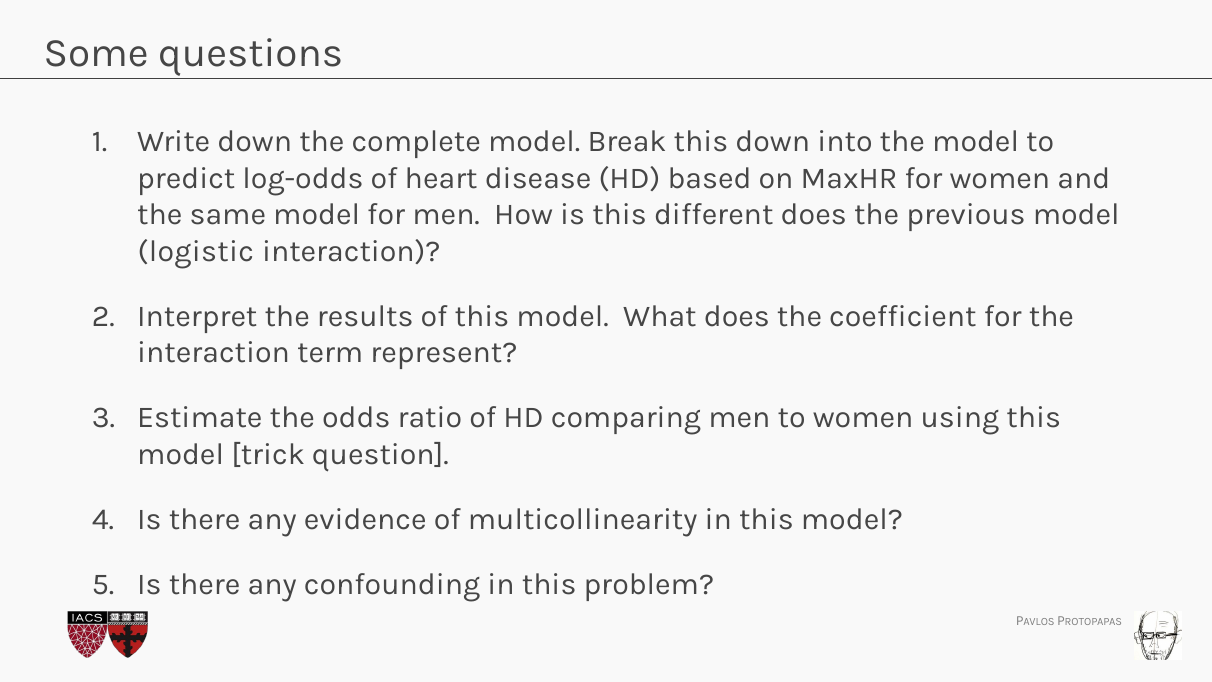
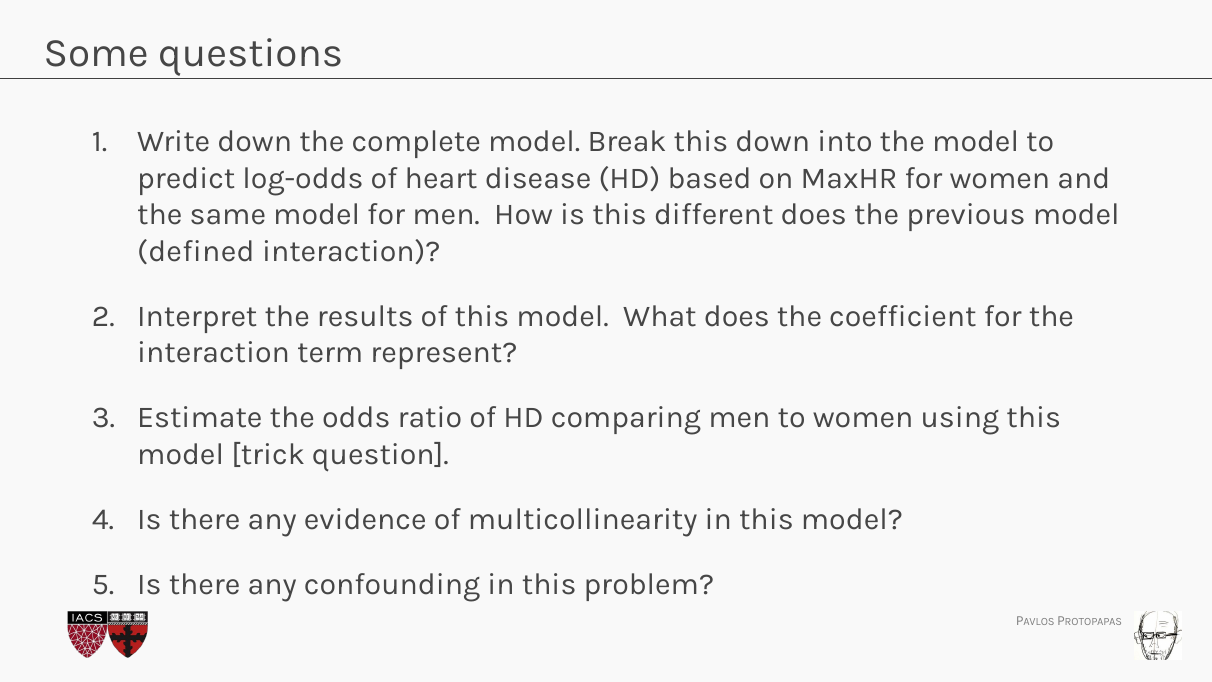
logistic: logistic -> defined
